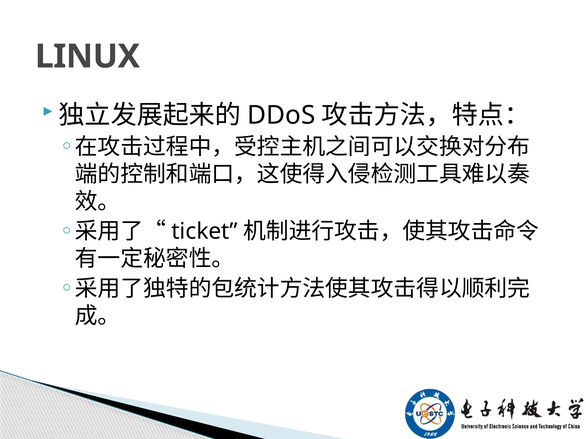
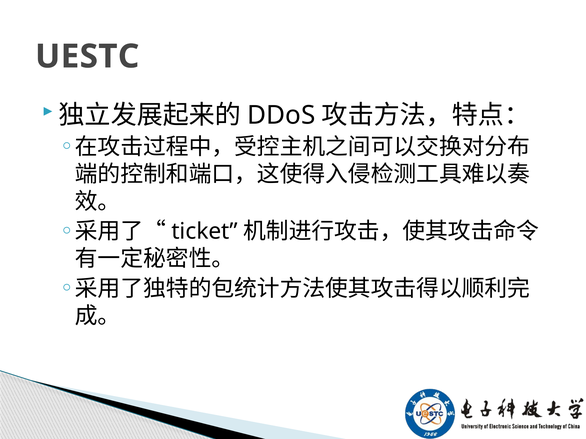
LINUX: LINUX -> UESTC
